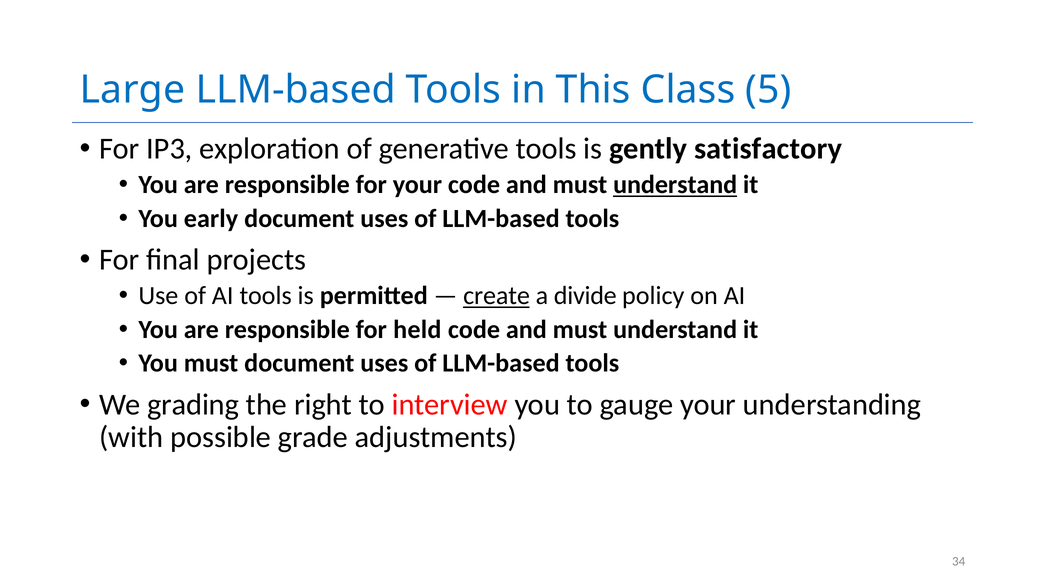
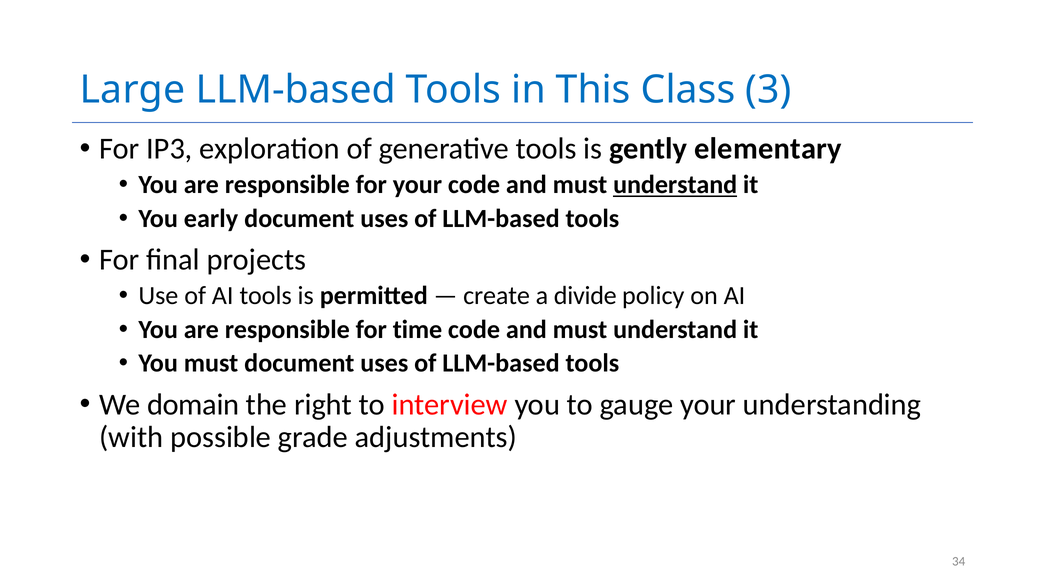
5: 5 -> 3
satisfactory: satisfactory -> elementary
create underline: present -> none
held: held -> time
grading: grading -> domain
